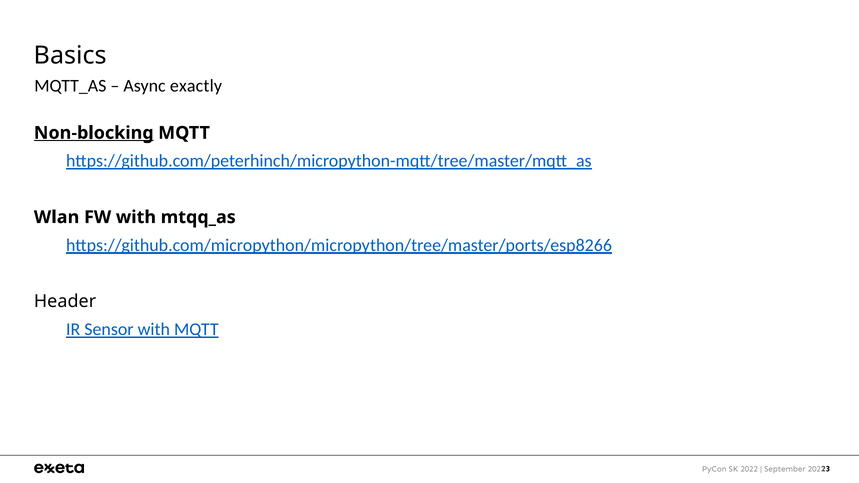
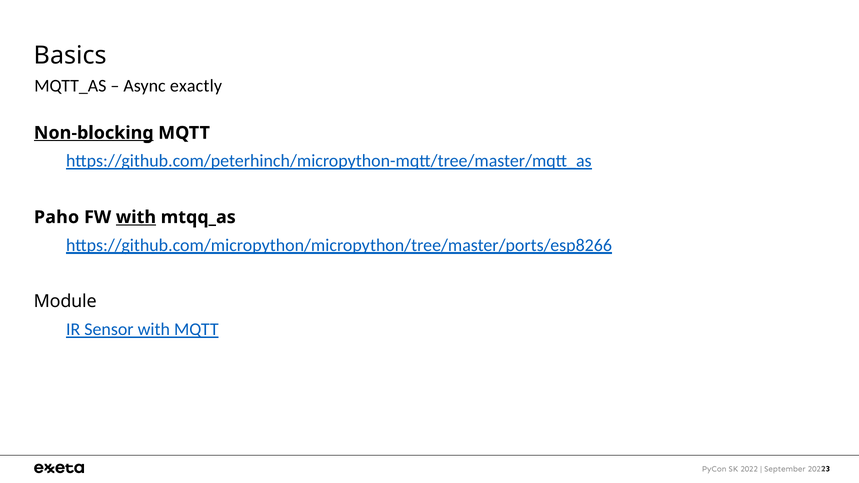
Wlan: Wlan -> Paho
with at (136, 217) underline: none -> present
Header: Header -> Module
